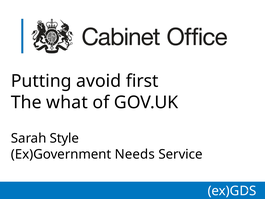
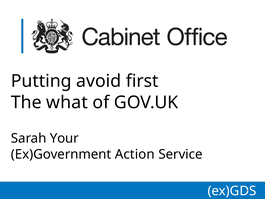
Style: Style -> Your
Needs: Needs -> Action
